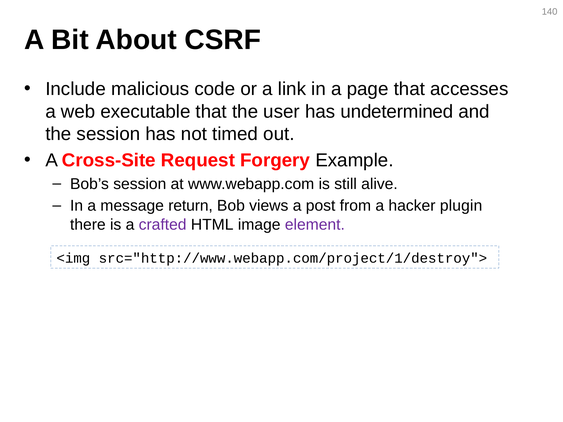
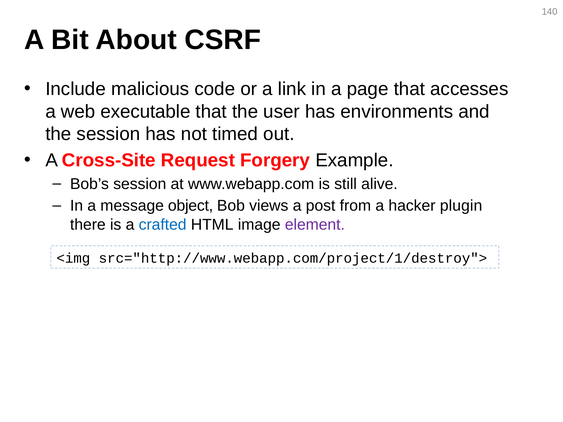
undetermined: undetermined -> environments
return: return -> object
crafted colour: purple -> blue
